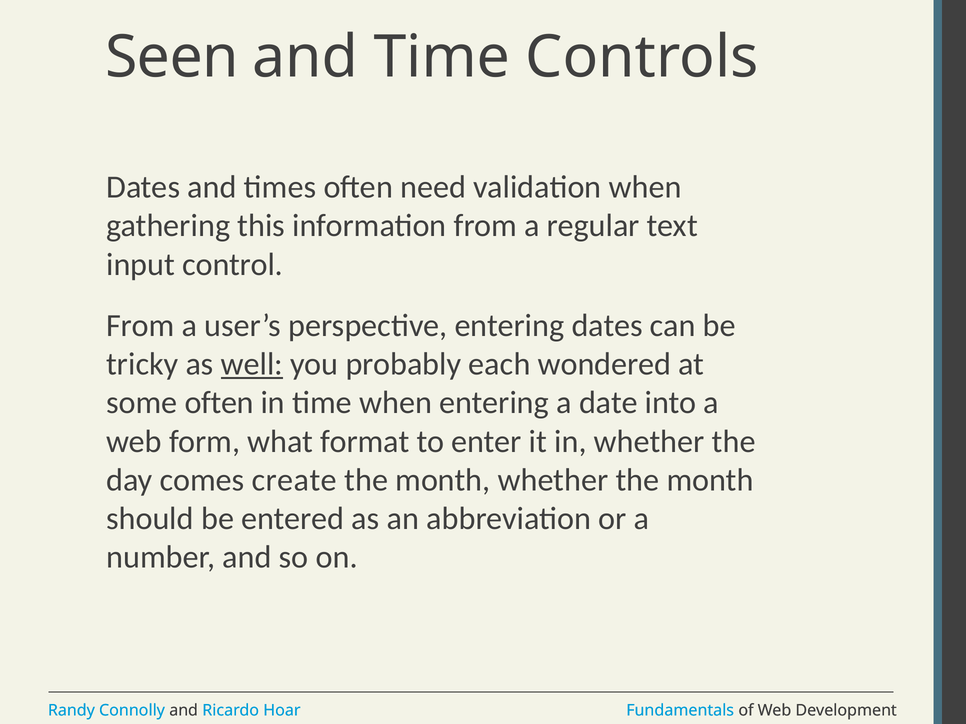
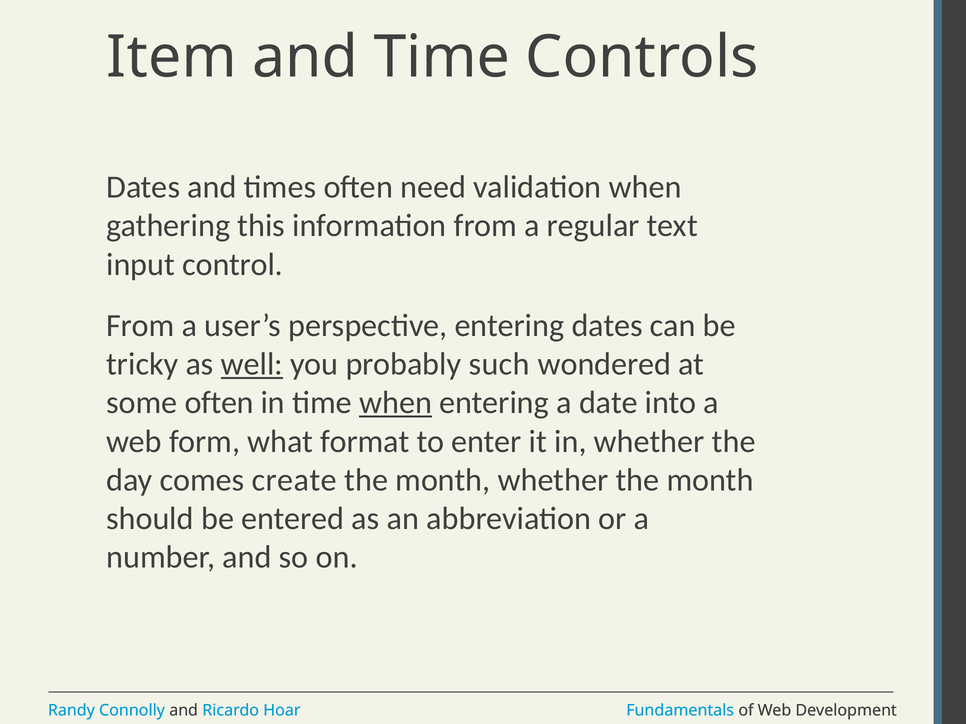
Seen: Seen -> Item
each: each -> such
when at (396, 403) underline: none -> present
